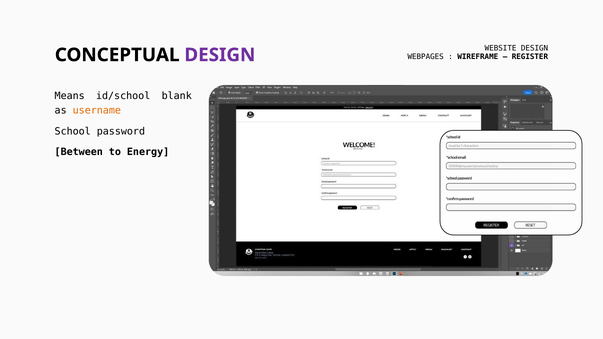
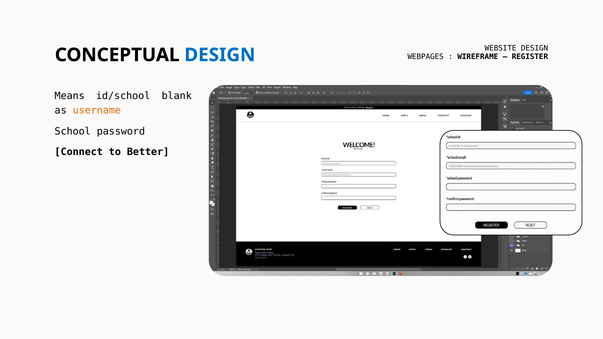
DESIGN at (220, 55) colour: purple -> blue
Between: Between -> Connect
Energy: Energy -> Better
